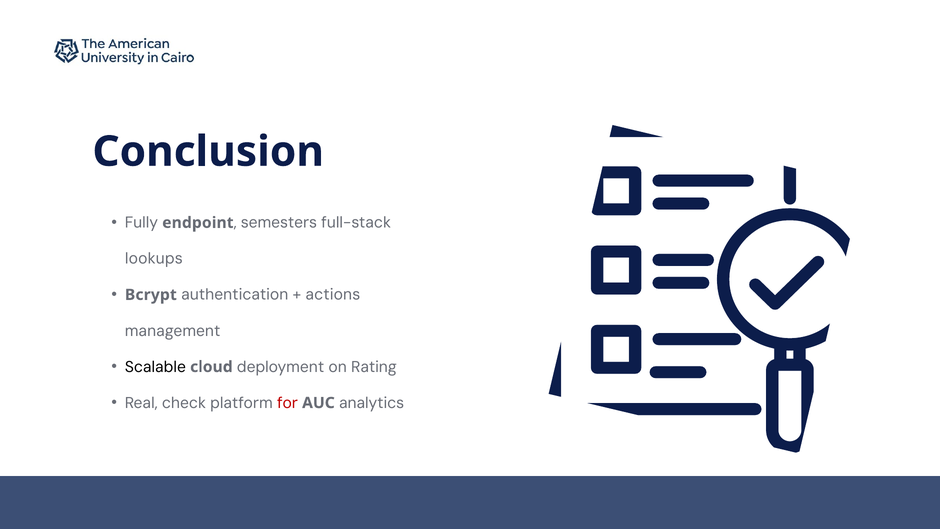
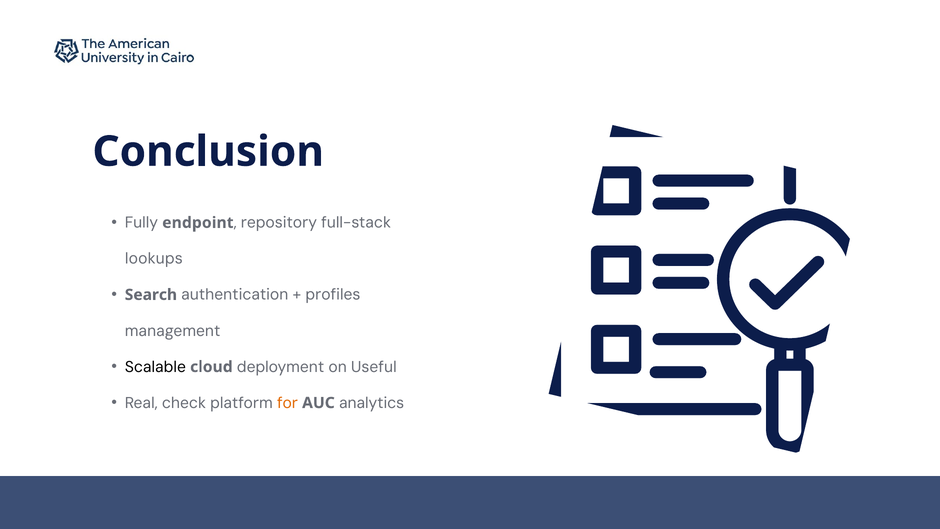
semesters: semesters -> repository
Bcrypt: Bcrypt -> Search
actions: actions -> profiles
Rating: Rating -> Useful
for colour: red -> orange
